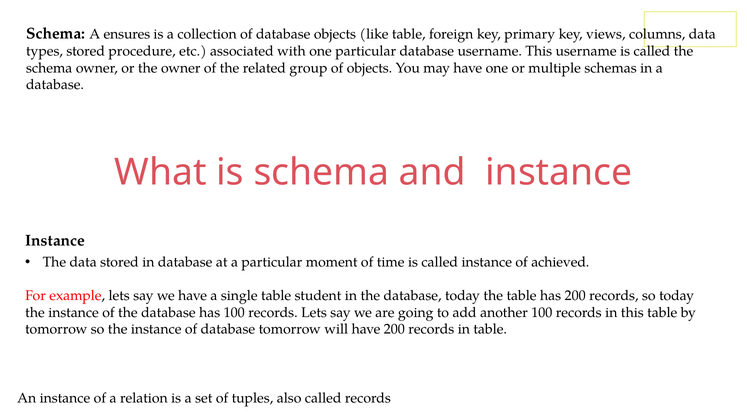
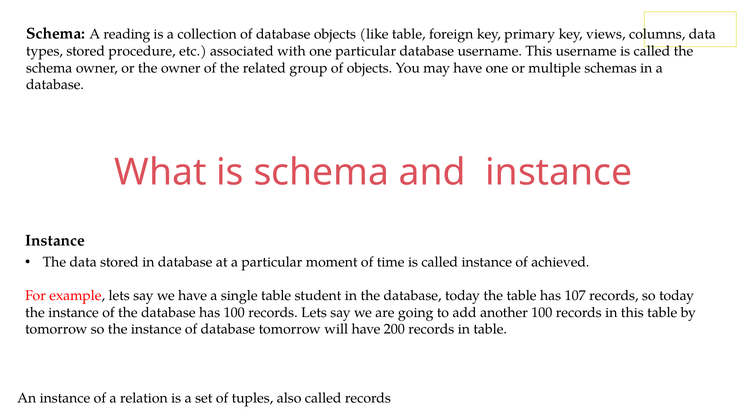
ensures: ensures -> reading
has 200: 200 -> 107
